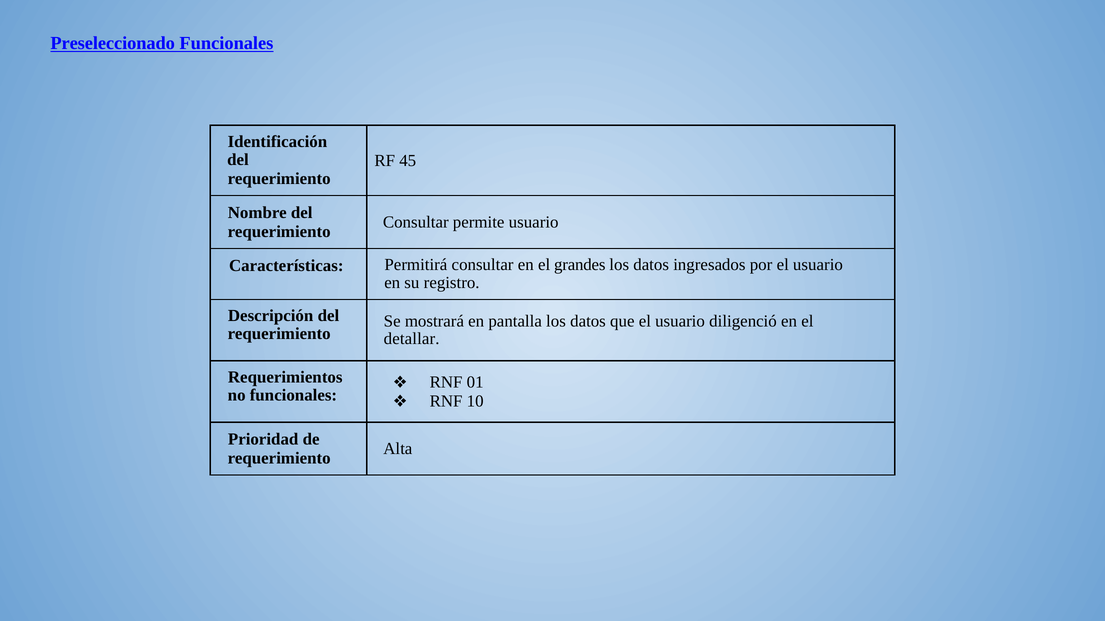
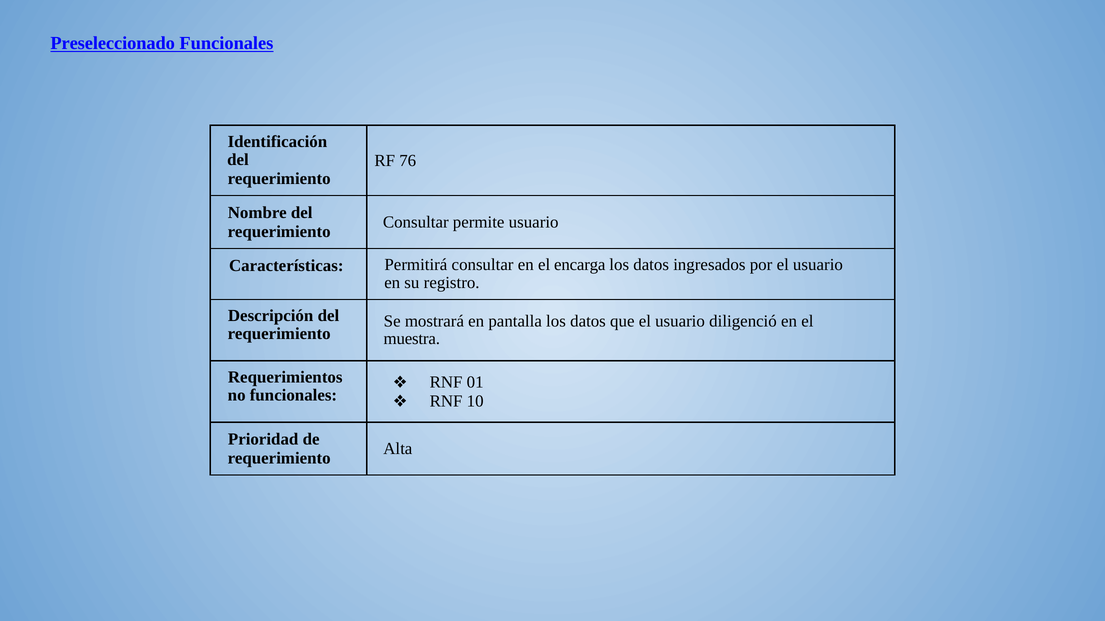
45: 45 -> 76
grandes: grandes -> encarga
detallar: detallar -> muestra
